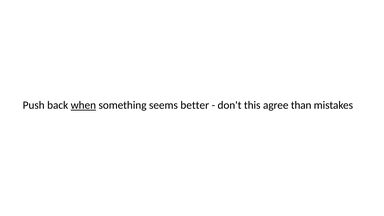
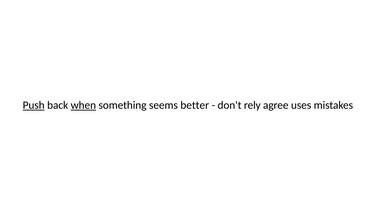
Push underline: none -> present
this: this -> rely
than: than -> uses
